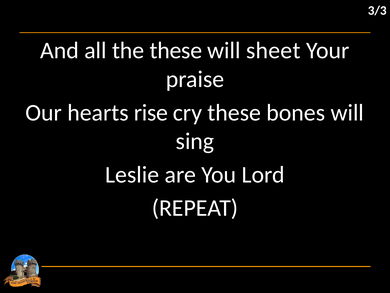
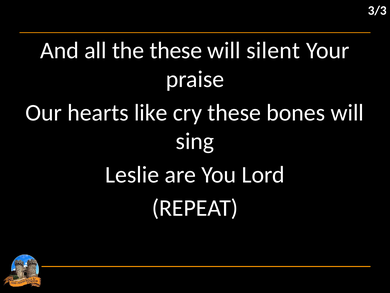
sheet: sheet -> silent
rise: rise -> like
